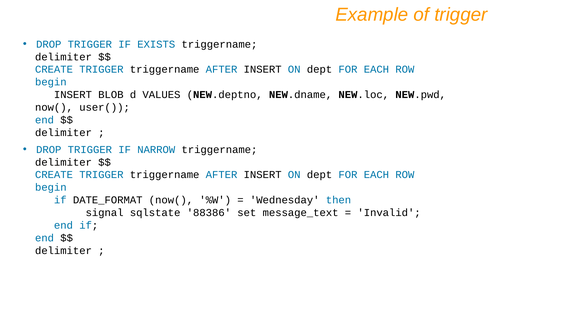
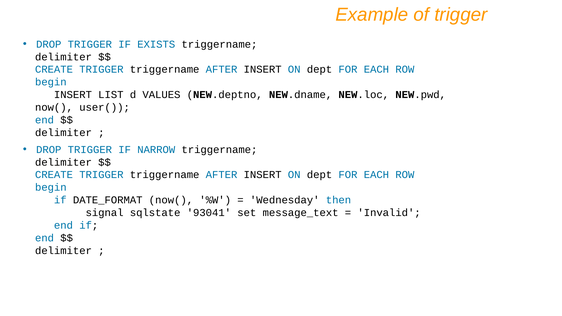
BLOB: BLOB -> LIST
88386: 88386 -> 93041
